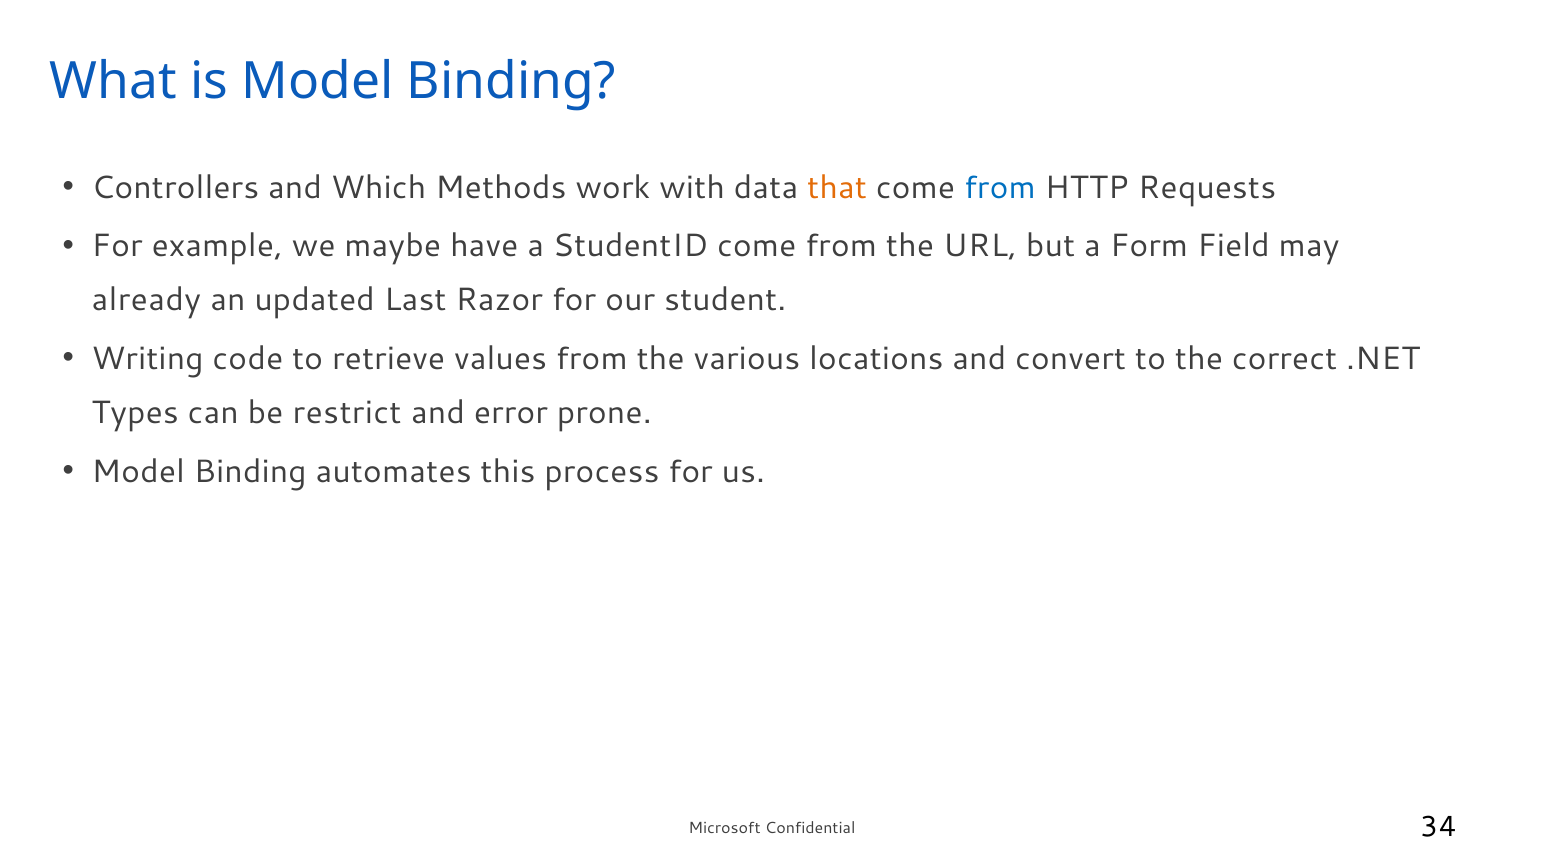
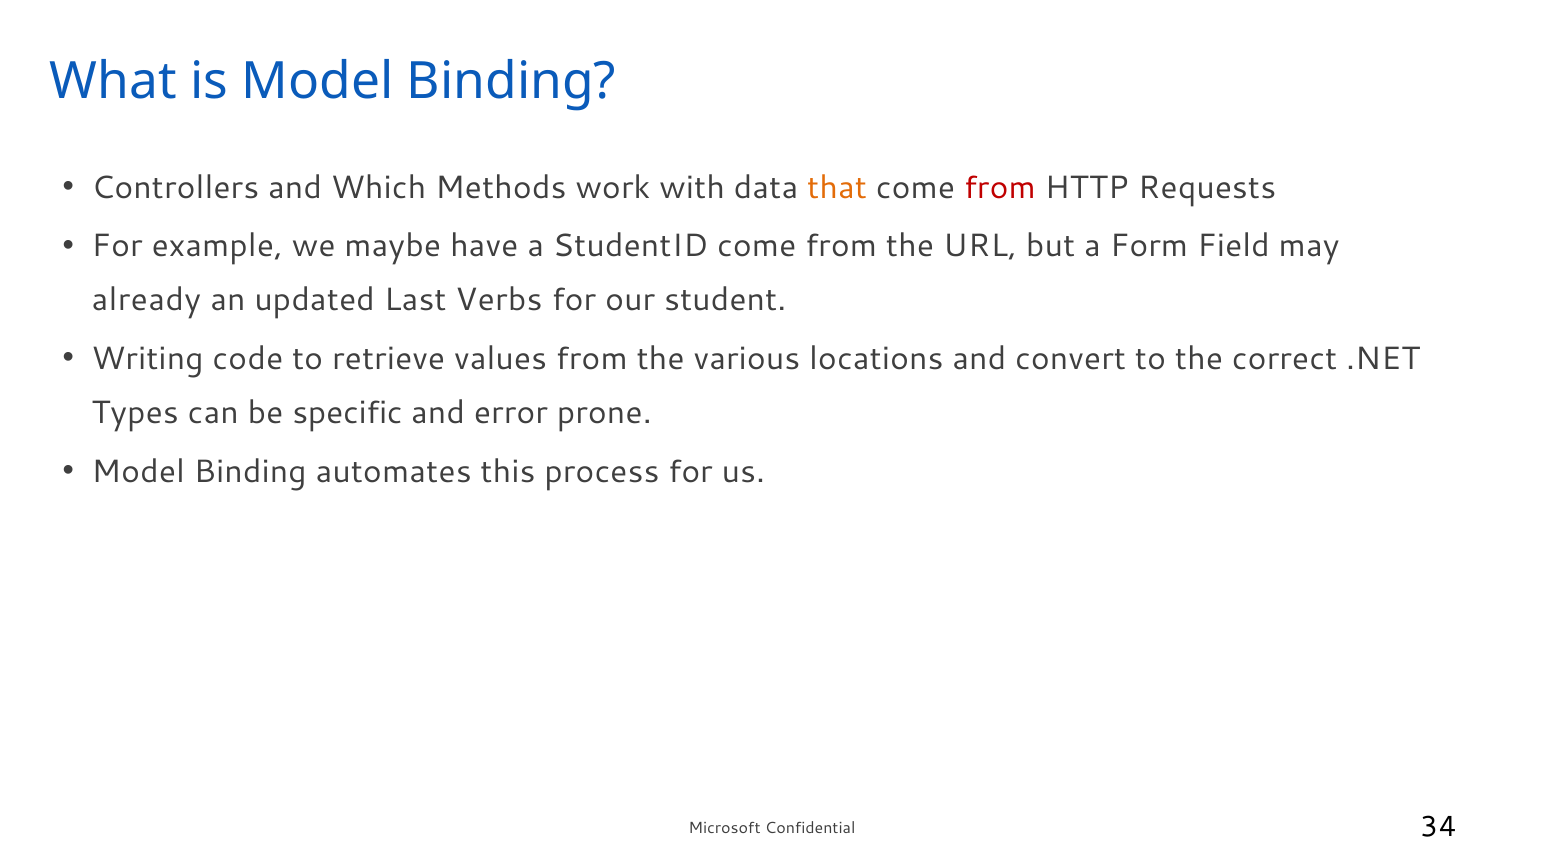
from at (1000, 188) colour: blue -> red
Razor: Razor -> Verbs
restrict: restrict -> specific
